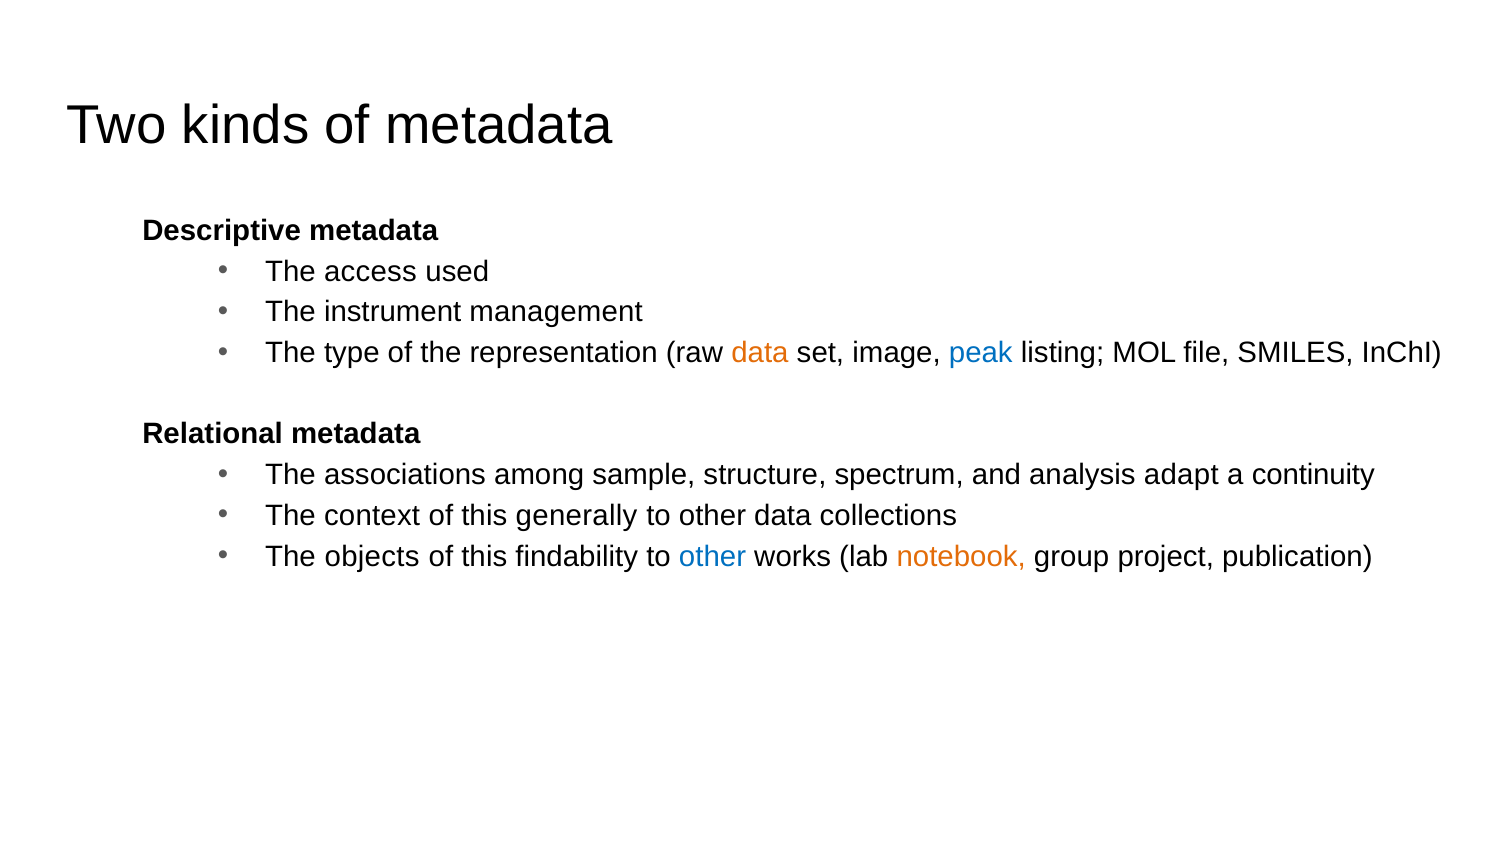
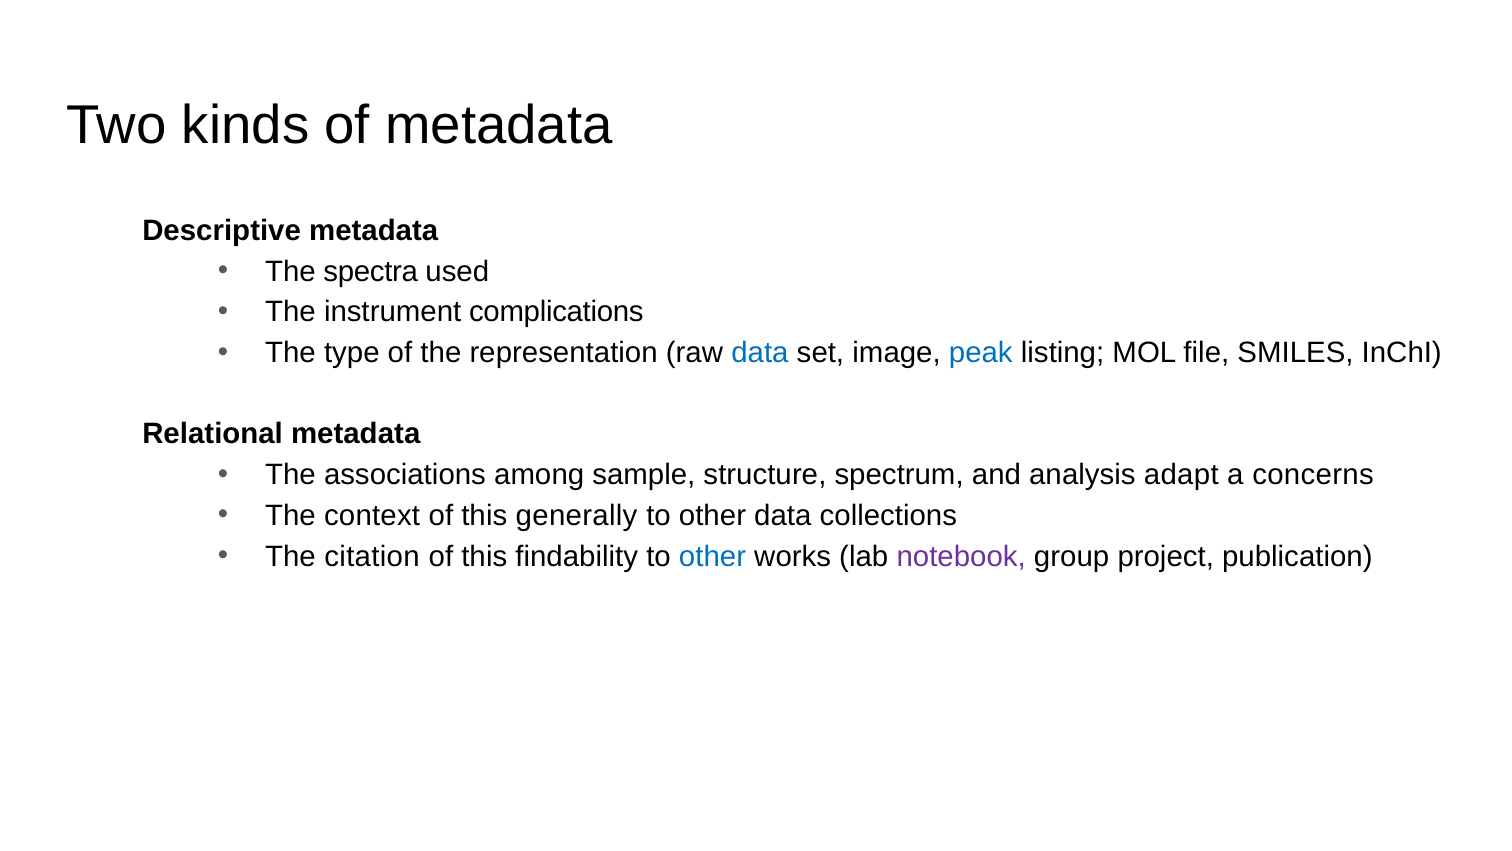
access: access -> spectra
management: management -> complications
data at (760, 353) colour: orange -> blue
continuity: continuity -> concerns
objects: objects -> citation
notebook colour: orange -> purple
